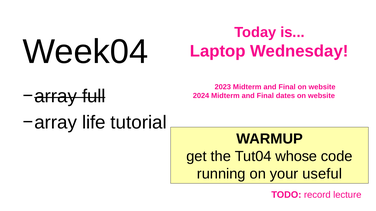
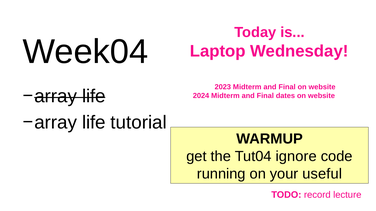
full at (94, 96): full -> life
whose: whose -> ignore
